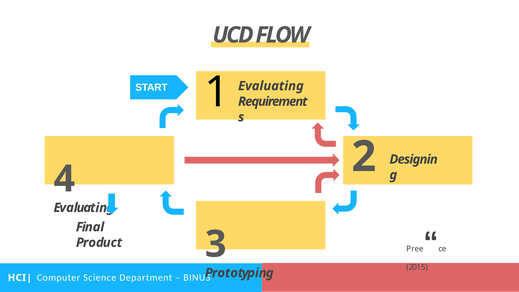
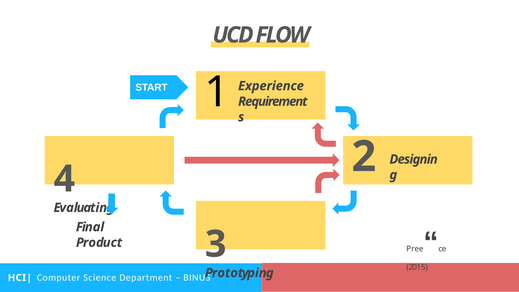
Evaluating at (271, 86): Evaluating -> Experience
